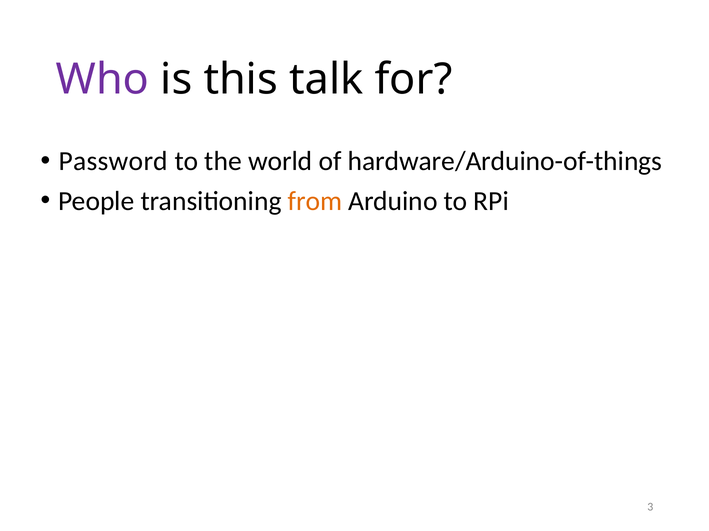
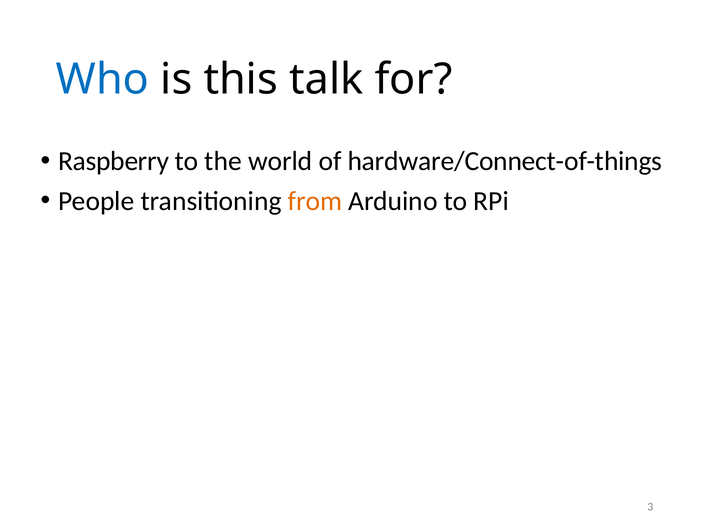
Who colour: purple -> blue
Password: Password -> Raspberry
hardware/Arduino-of-things: hardware/Arduino-of-things -> hardware/Connect-of-things
